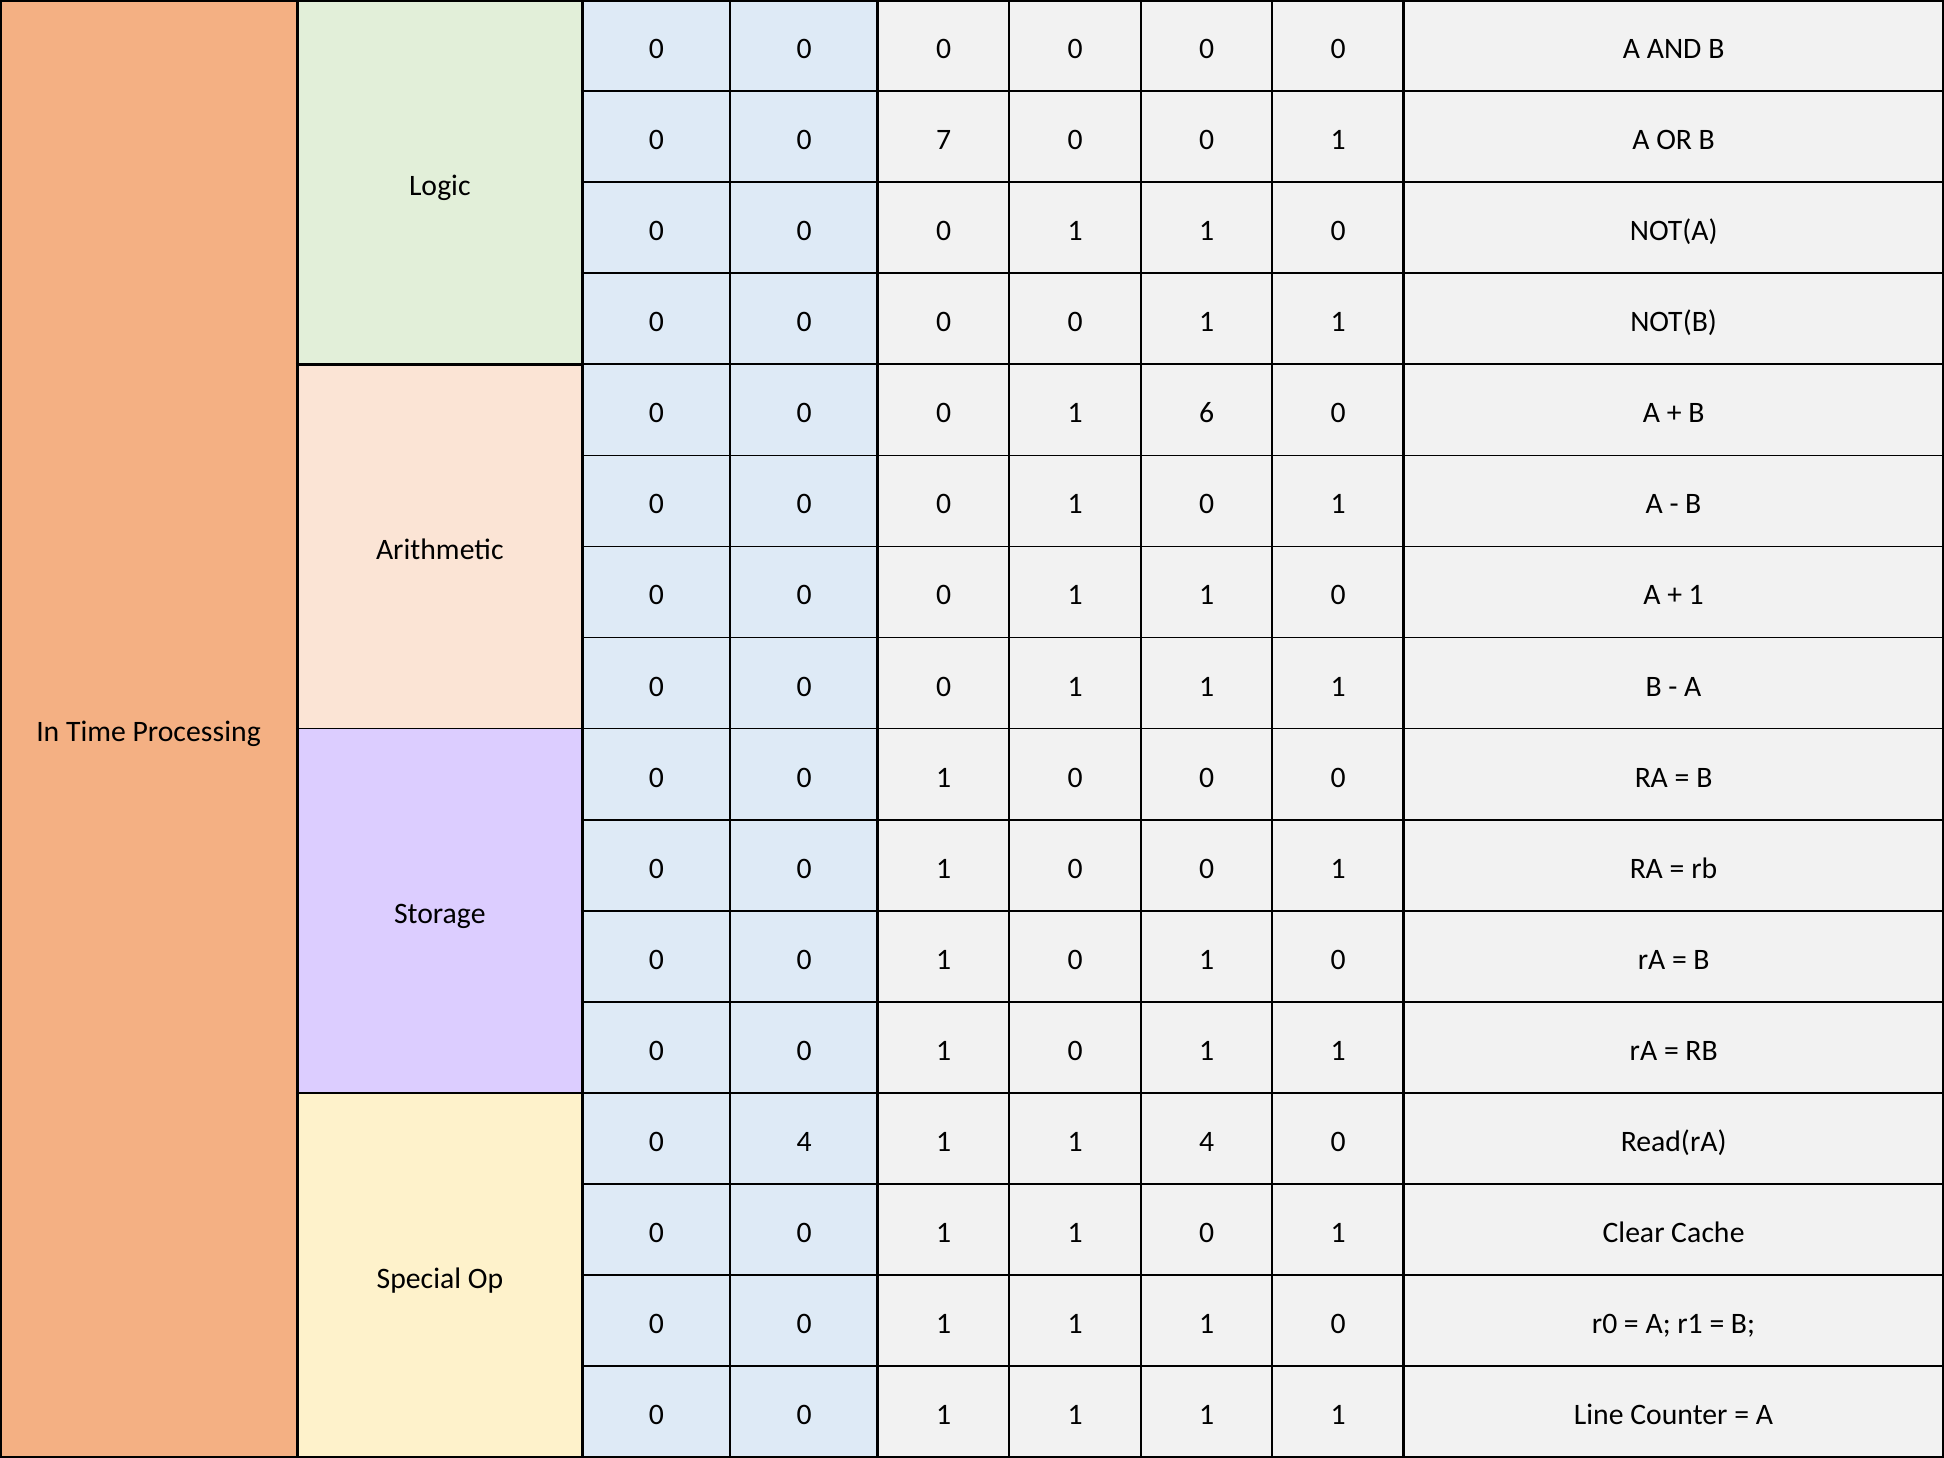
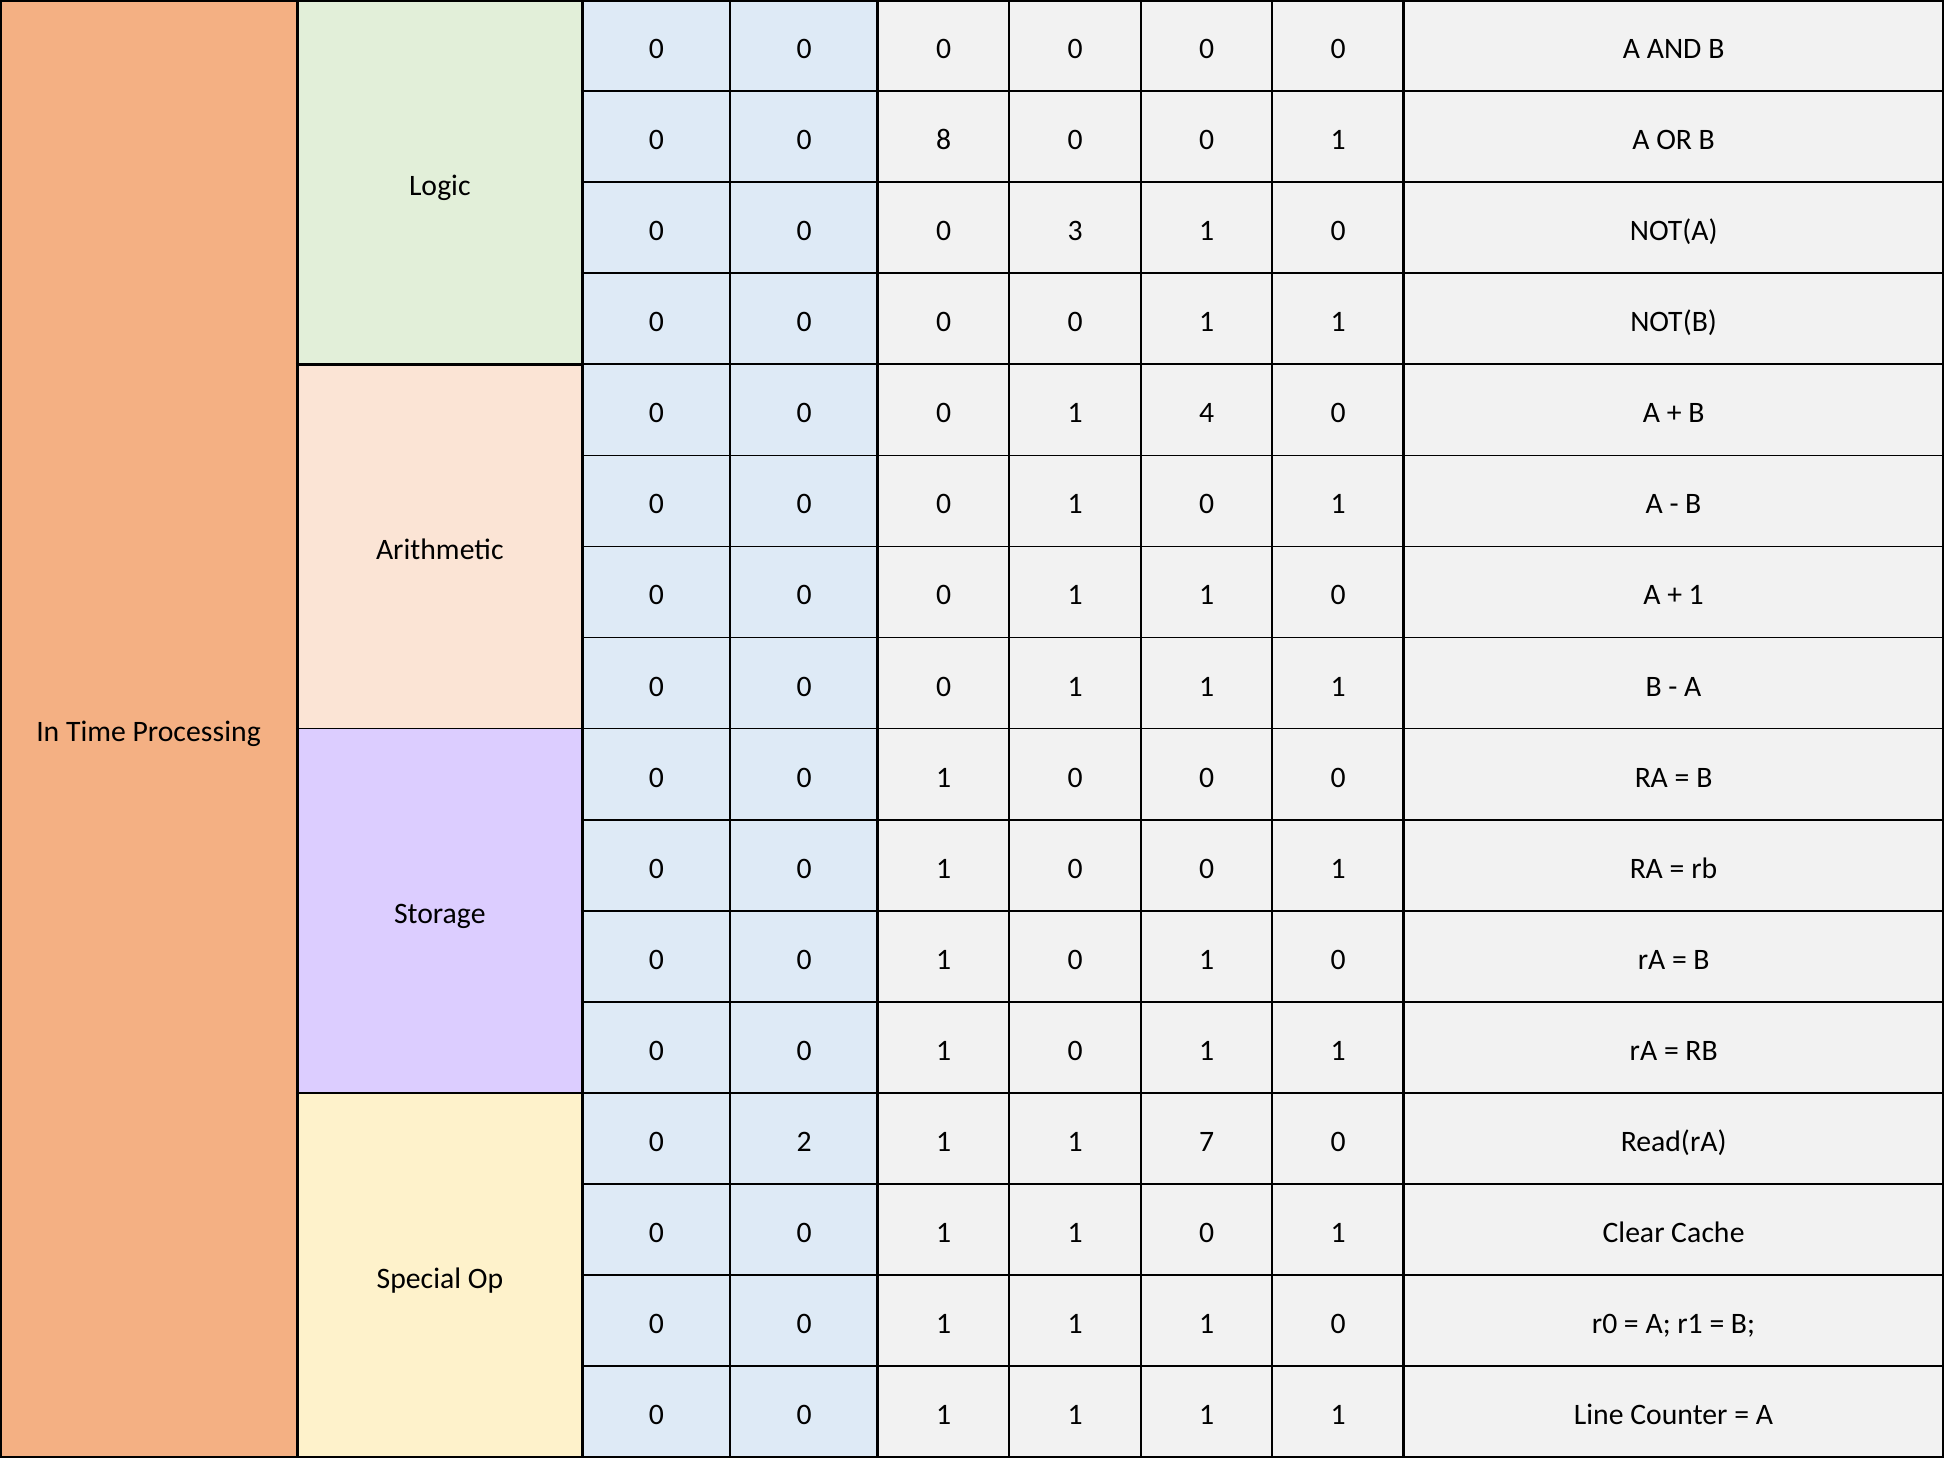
7: 7 -> 8
1 at (1075, 231): 1 -> 3
6: 6 -> 4
0 4: 4 -> 2
1 4: 4 -> 7
